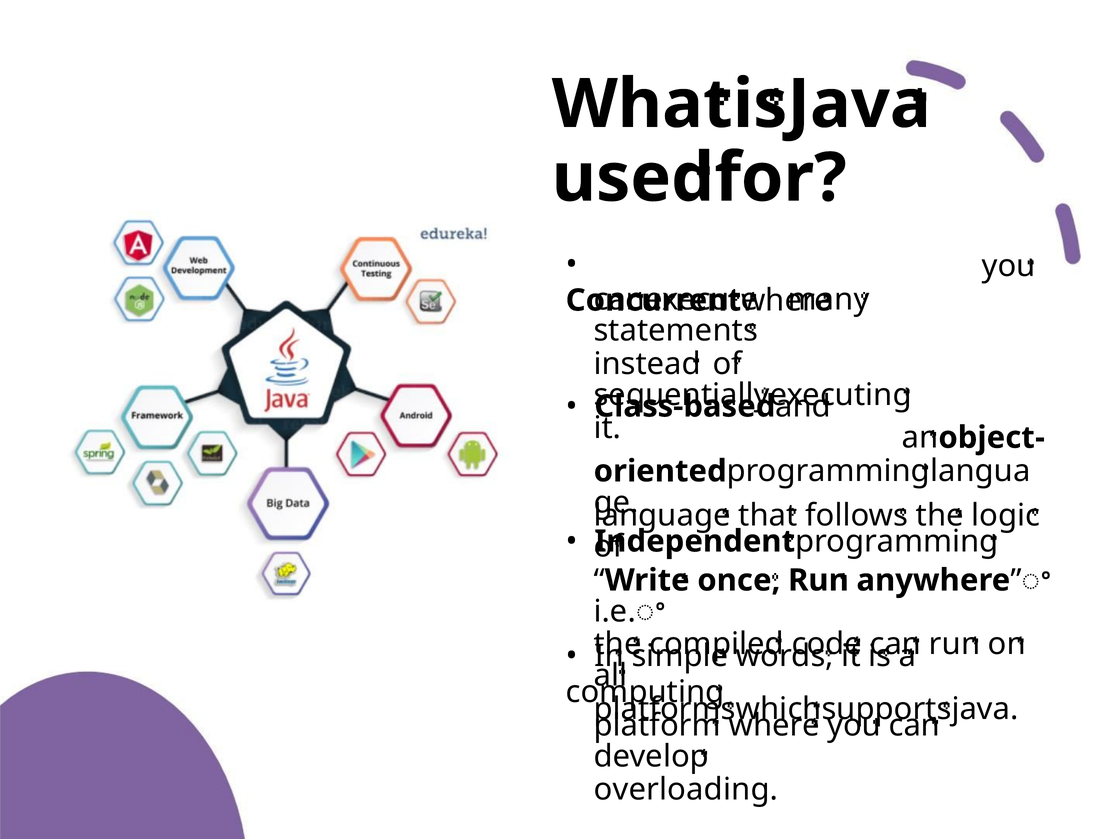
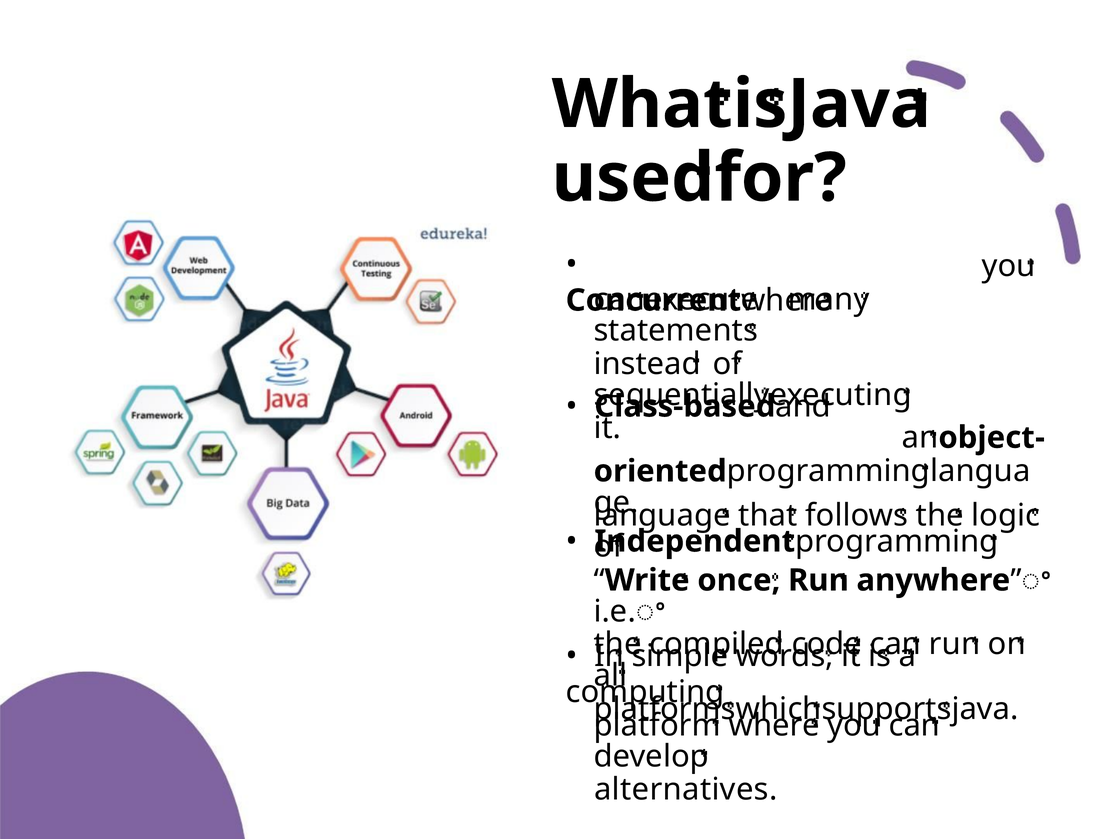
overloading: overloading -> alternatives
